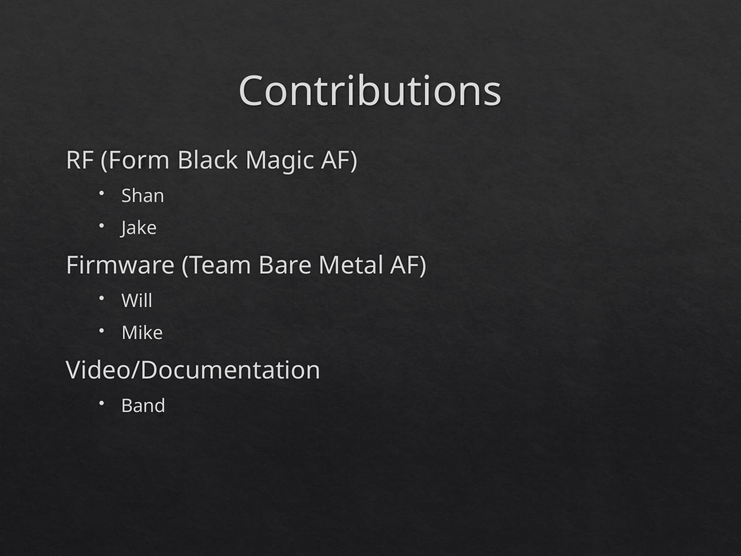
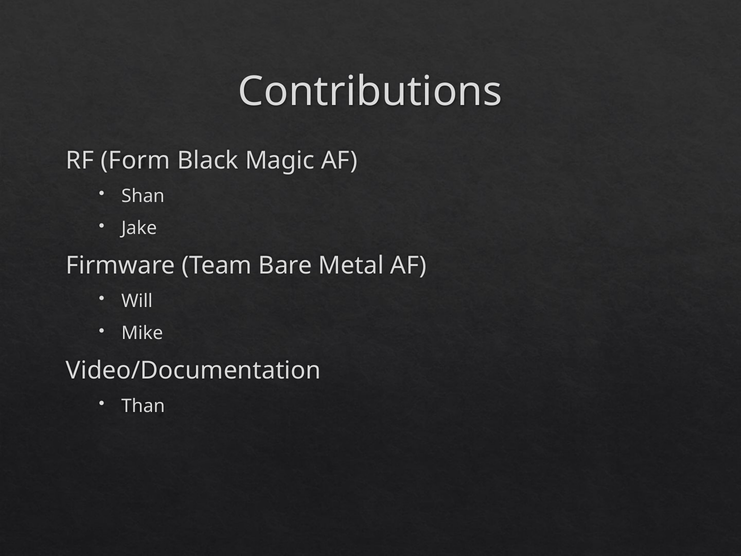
Band: Band -> Than
